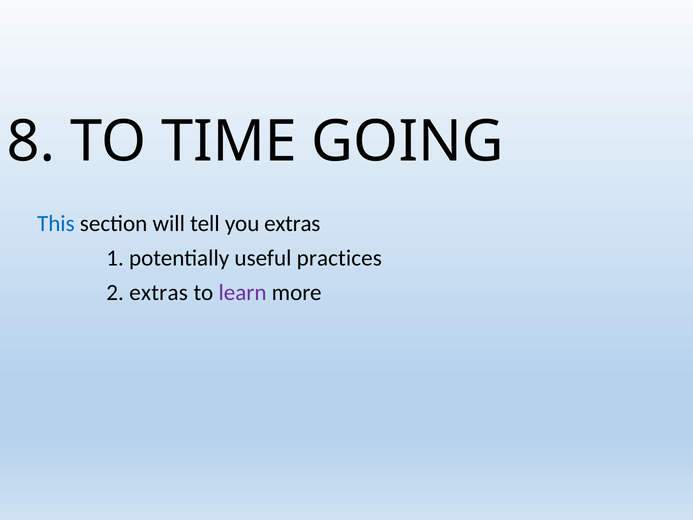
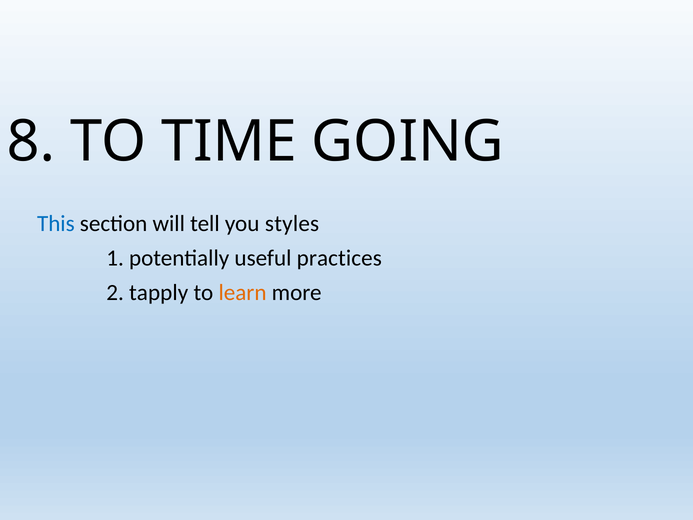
you extras: extras -> styles
2 extras: extras -> tapply
learn colour: purple -> orange
